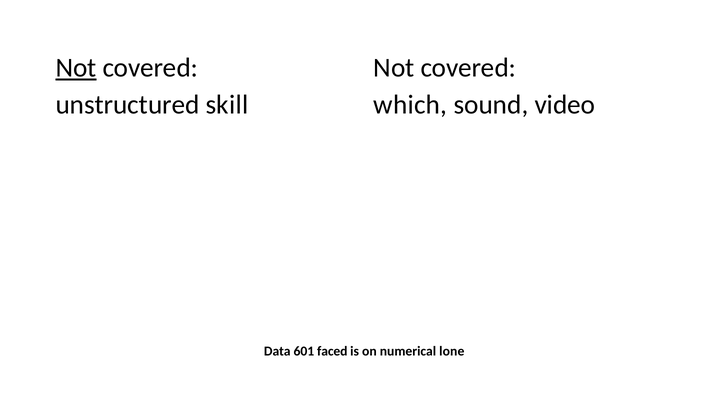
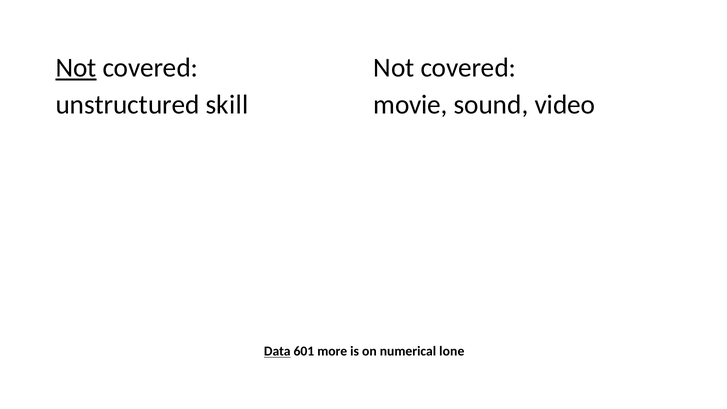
which: which -> movie
Data underline: none -> present
faced: faced -> more
